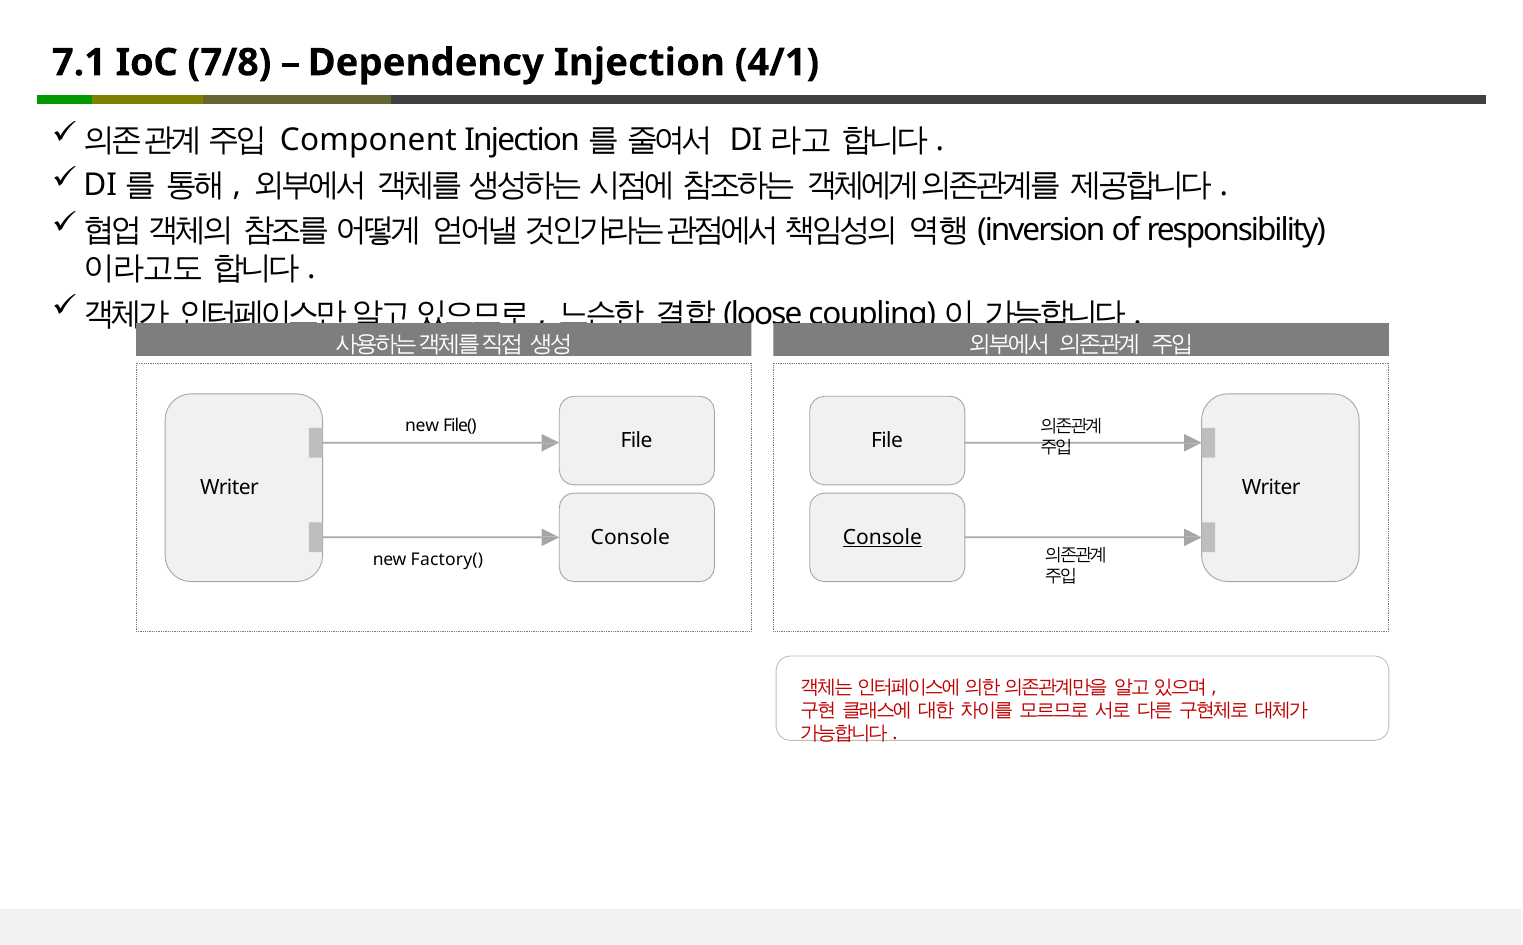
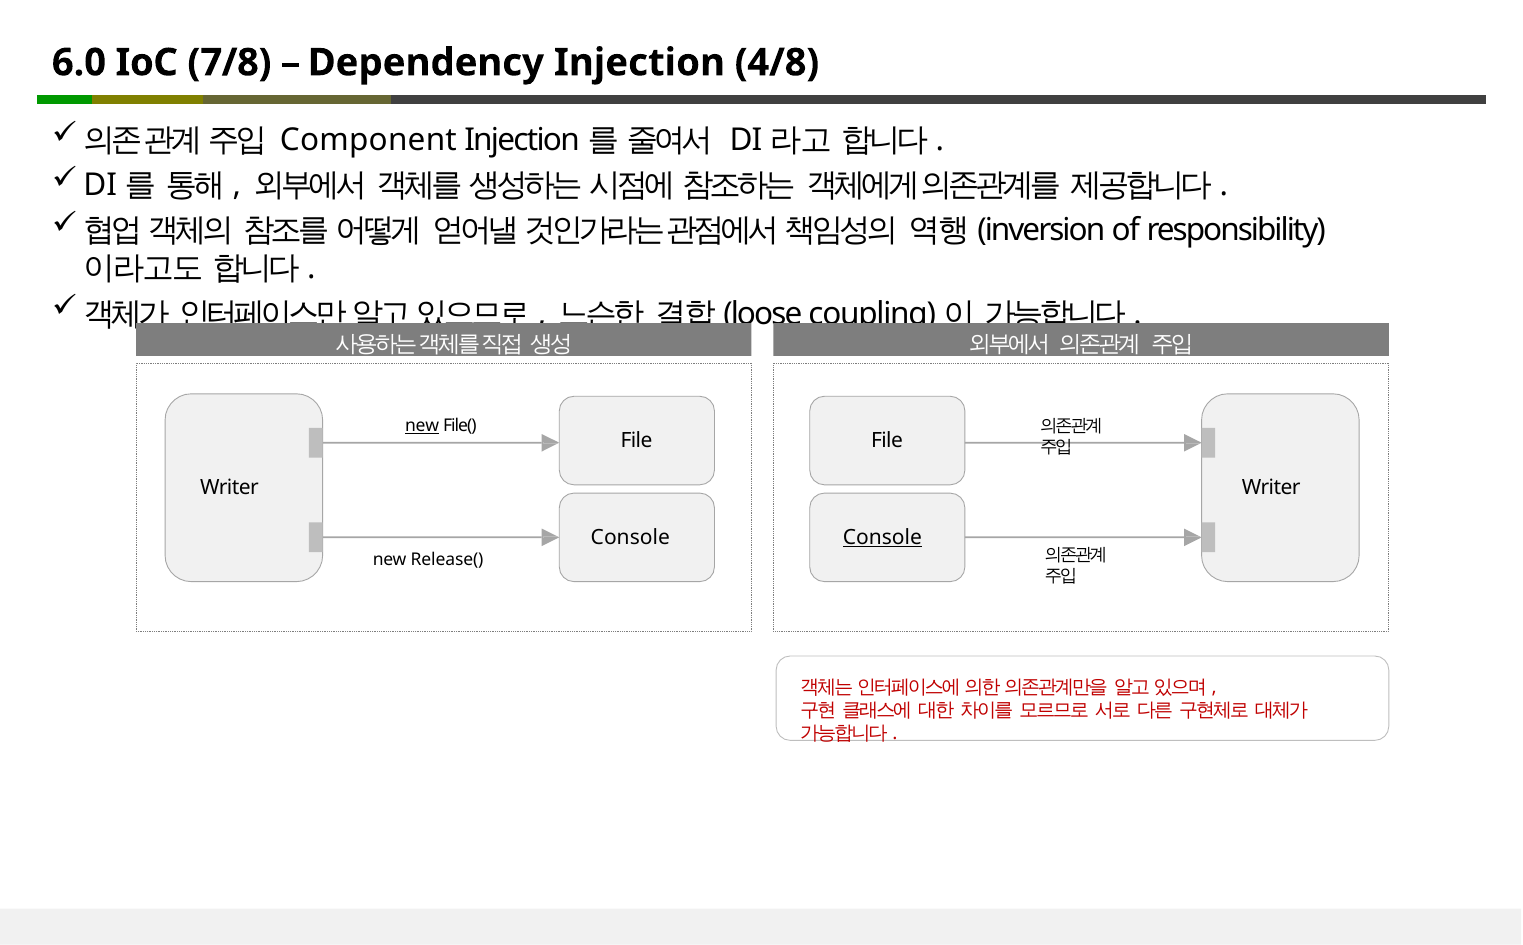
7.1: 7.1 -> 6.0
4/1: 4/1 -> 4/8
new at (422, 426) underline: none -> present
Factory(: Factory( -> Release(
